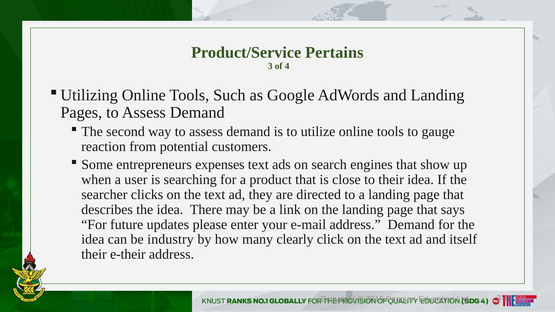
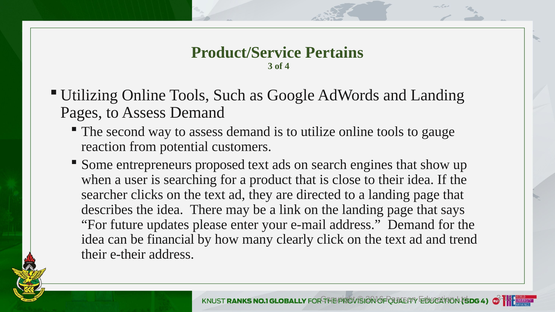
expenses: expenses -> proposed
industry: industry -> financial
itself: itself -> trend
